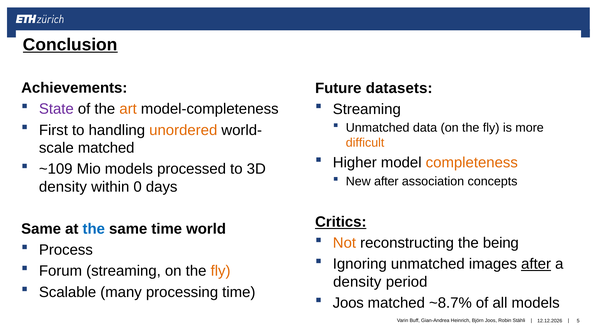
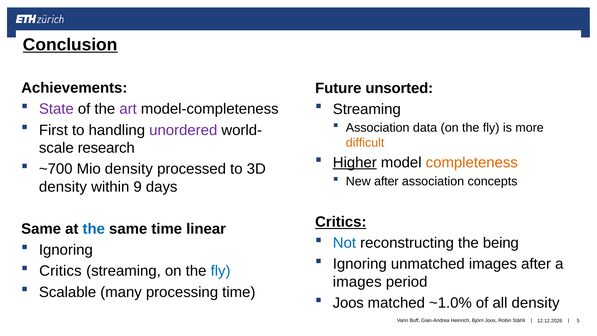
datasets: datasets -> unsorted
art colour: orange -> purple
Unmatched at (378, 128): Unmatched -> Association
unordered colour: orange -> purple
matched at (106, 148): matched -> research
Higher underline: none -> present
~109: ~109 -> ~700
Mio models: models -> density
0: 0 -> 9
world: world -> linear
Not colour: orange -> blue
Process at (66, 250): Process -> Ignoring
after at (536, 264) underline: present -> none
Forum at (60, 271): Forum -> Critics
fly at (221, 271) colour: orange -> blue
density at (357, 282): density -> images
~8.7%: ~8.7% -> ~1.0%
all models: models -> density
